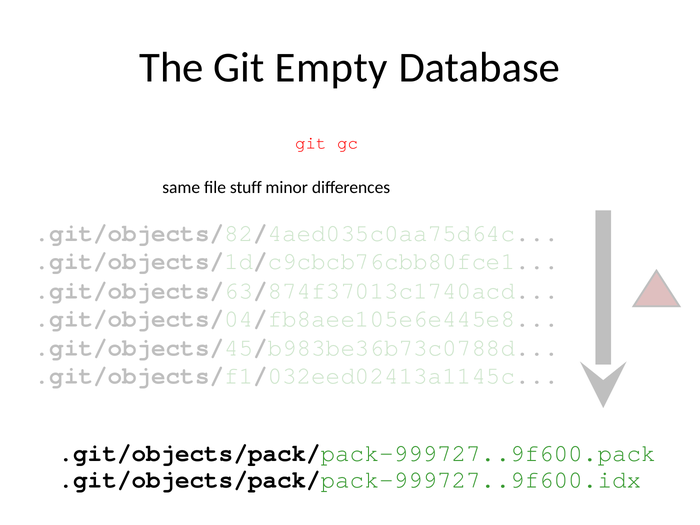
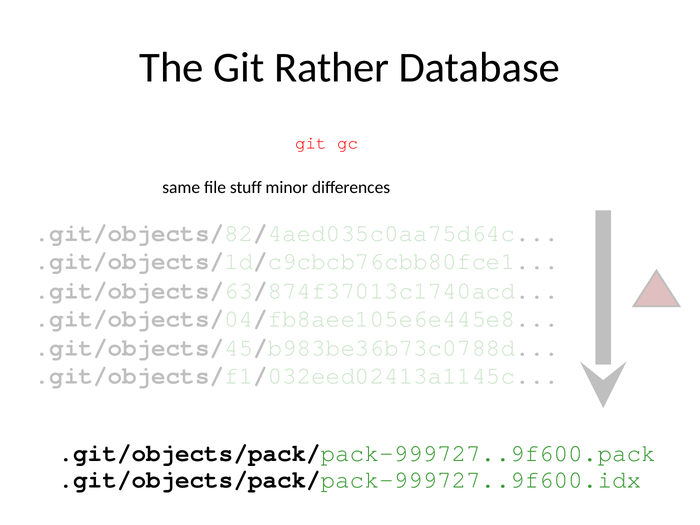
Empty: Empty -> Rather
